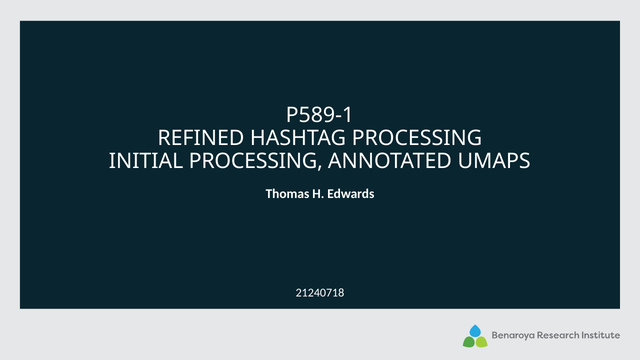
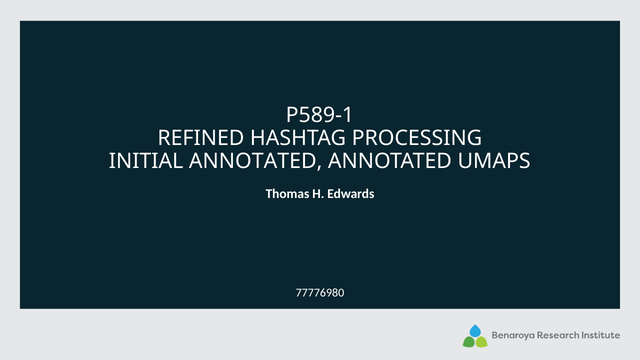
INITIAL PROCESSING: PROCESSING -> ANNOTATED
21240718: 21240718 -> 77776980
